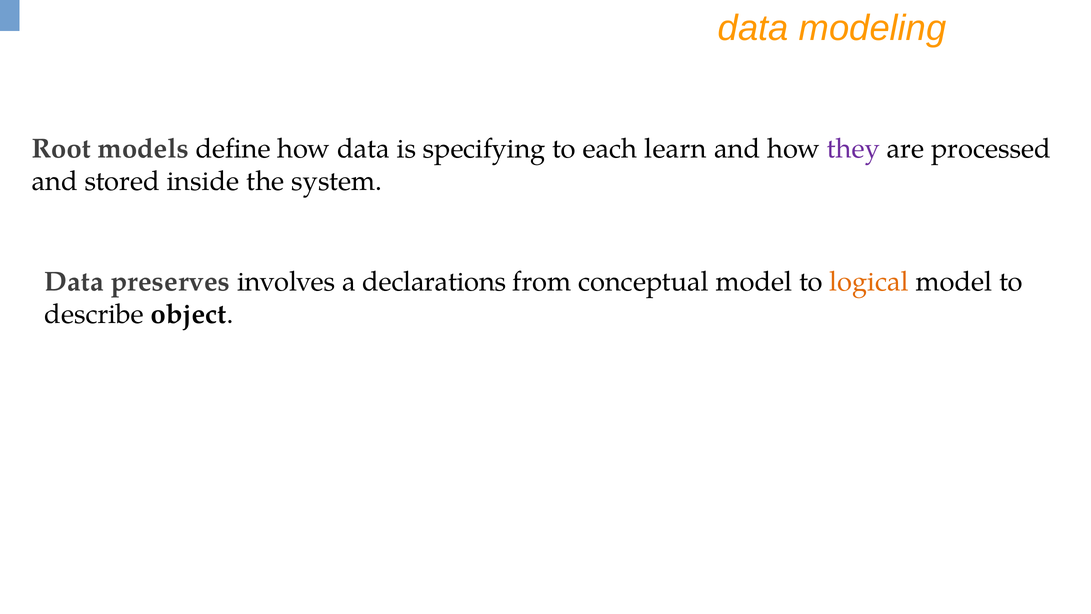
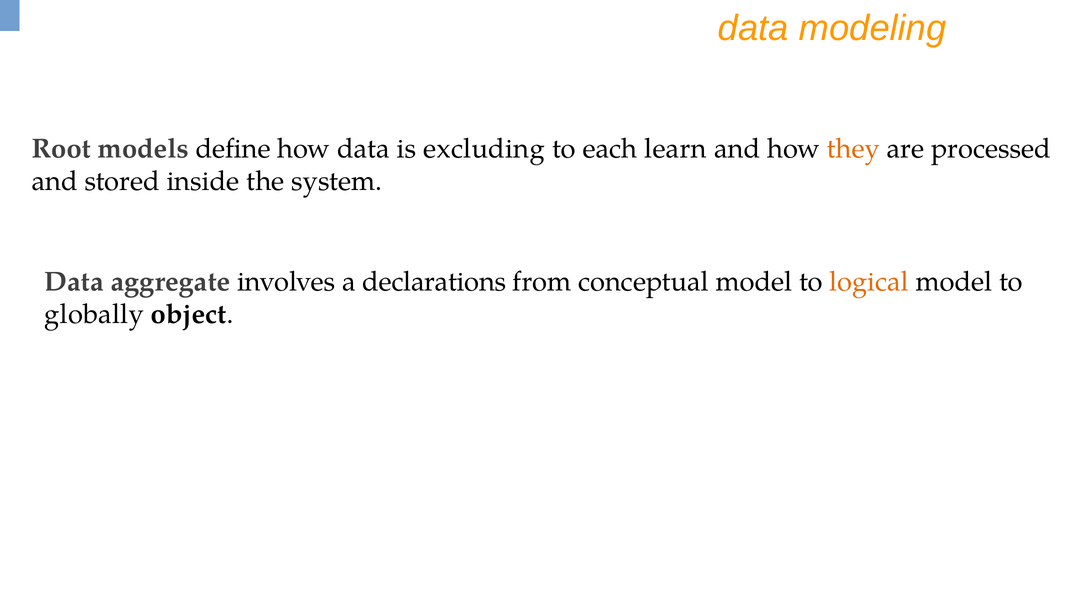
specifying: specifying -> excluding
they colour: purple -> orange
preserves: preserves -> aggregate
describe: describe -> globally
